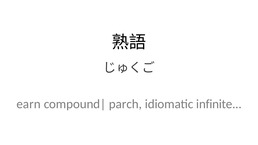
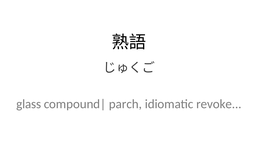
earn: earn -> glass
infinite: infinite -> revoke
